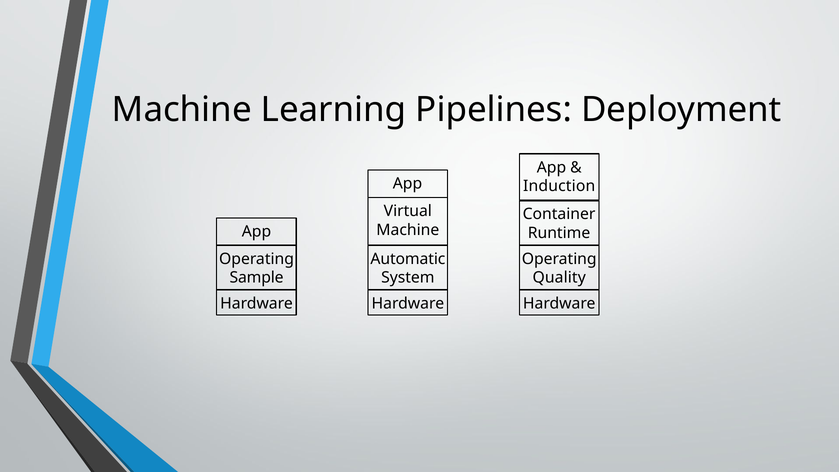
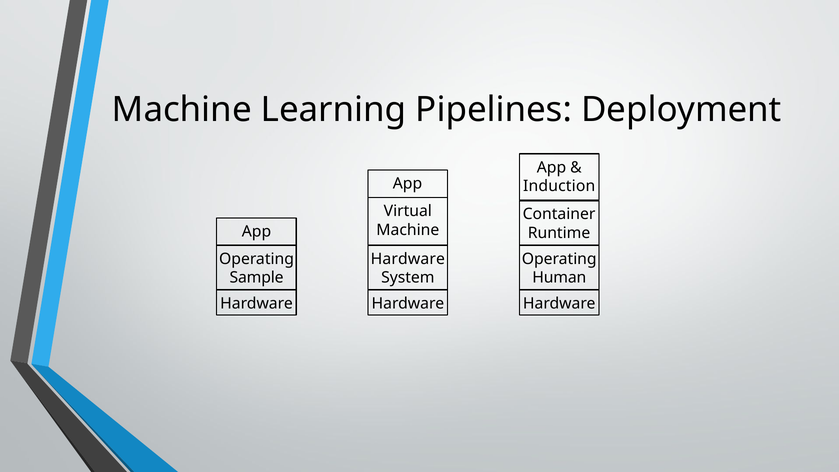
Automatic at (408, 259): Automatic -> Hardware
Quality: Quality -> Human
